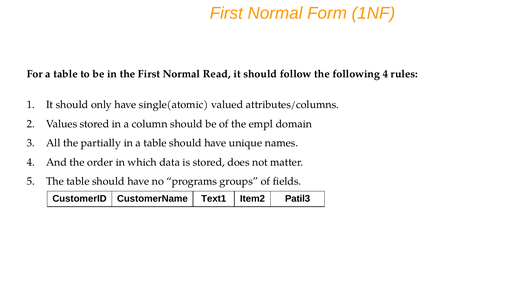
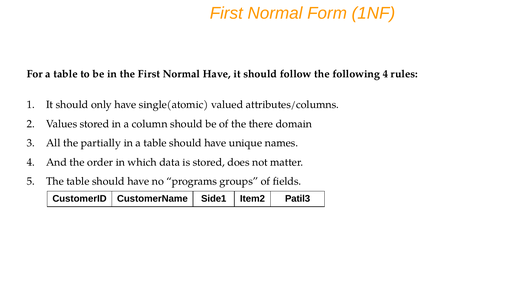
Normal Read: Read -> Have
empl: empl -> there
Text1: Text1 -> Side1
